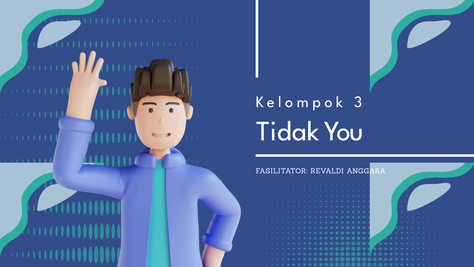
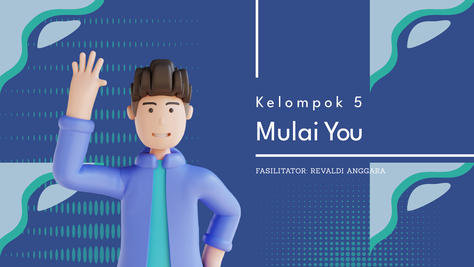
3: 3 -> 5
Tidak: Tidak -> Mulai
